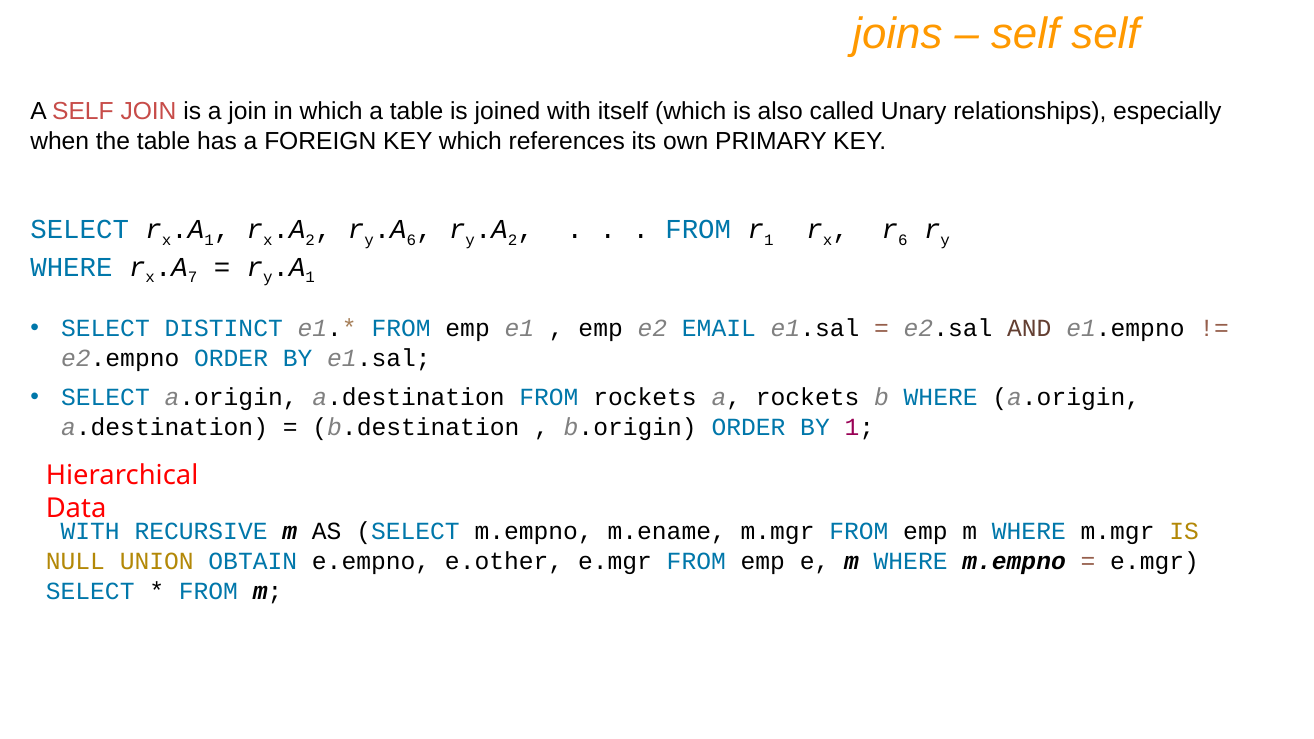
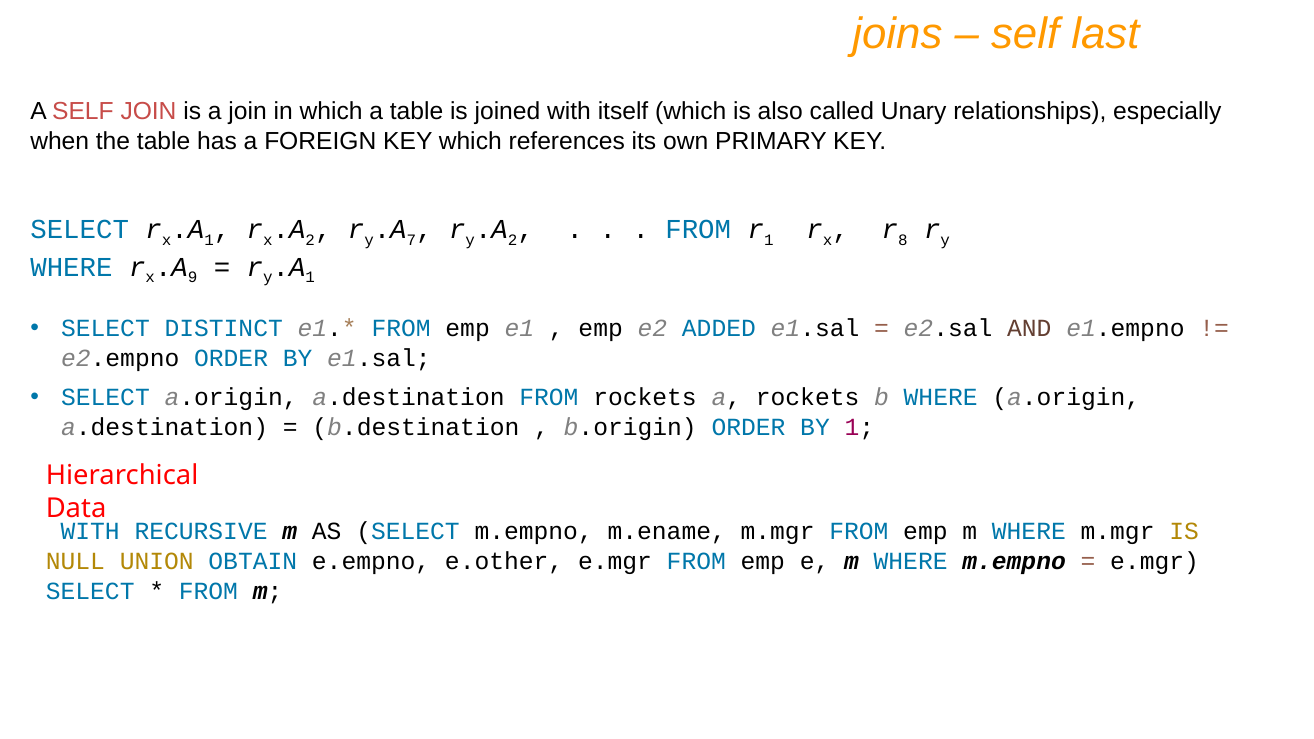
self self: self -> last
6 at (411, 240): 6 -> 7
6 at (903, 240): 6 -> 8
7: 7 -> 9
EMAIL: EMAIL -> ADDED
